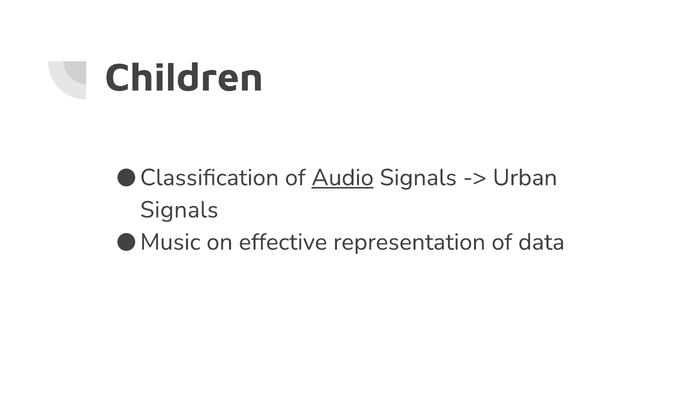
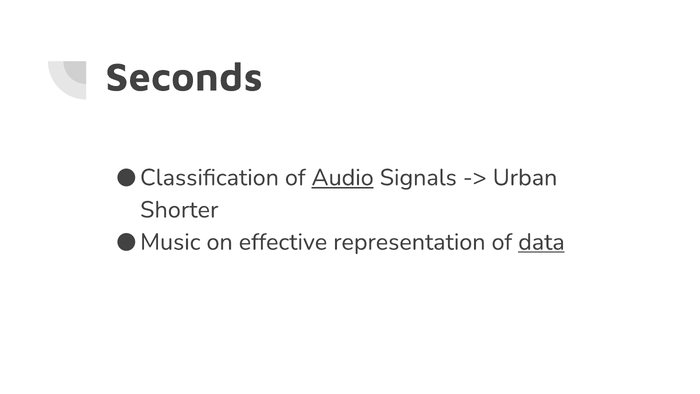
Children: Children -> Seconds
Signals at (179, 210): Signals -> Shorter
data underline: none -> present
